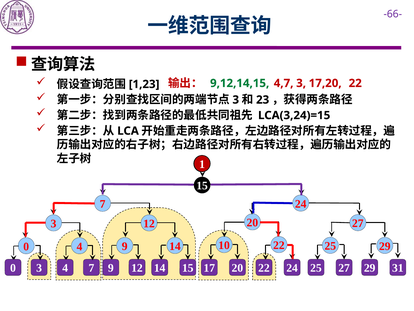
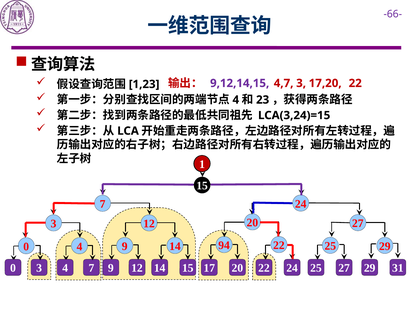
9,12,14,15 colour: green -> purple
3 at (236, 100): 3 -> 4
10: 10 -> 94
